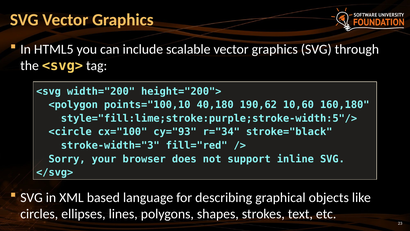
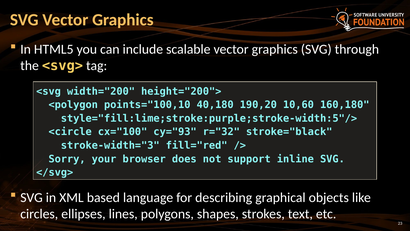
190,62: 190,62 -> 190,20
r="34: r="34 -> r="32
